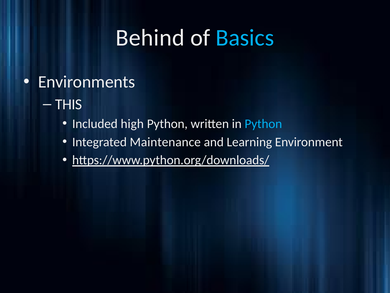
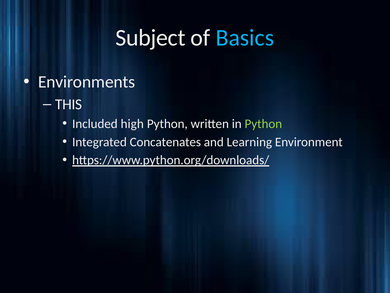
Behind: Behind -> Subject
Python at (263, 124) colour: light blue -> light green
Maintenance: Maintenance -> Concatenates
